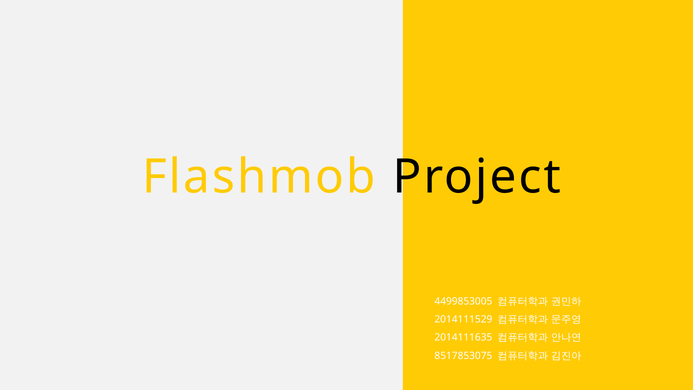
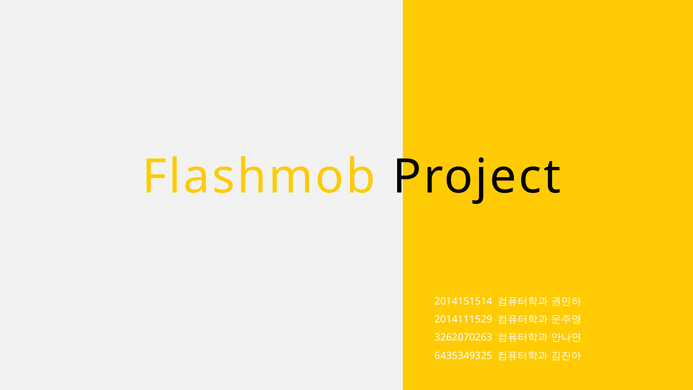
4499853005: 4499853005 -> 2014151514
2014111635: 2014111635 -> 3262070263
8517853075: 8517853075 -> 6435349325
